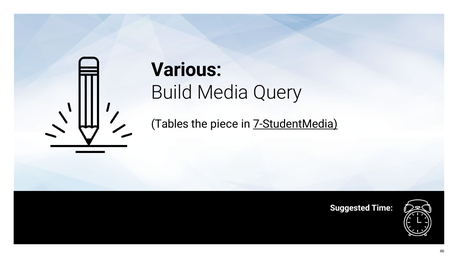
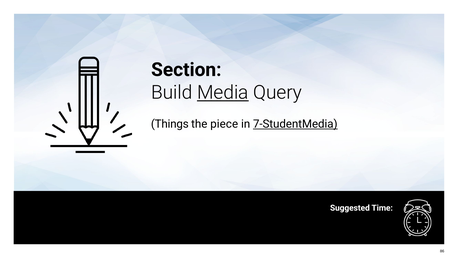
Various: Various -> Section
Media underline: none -> present
Tables: Tables -> Things
